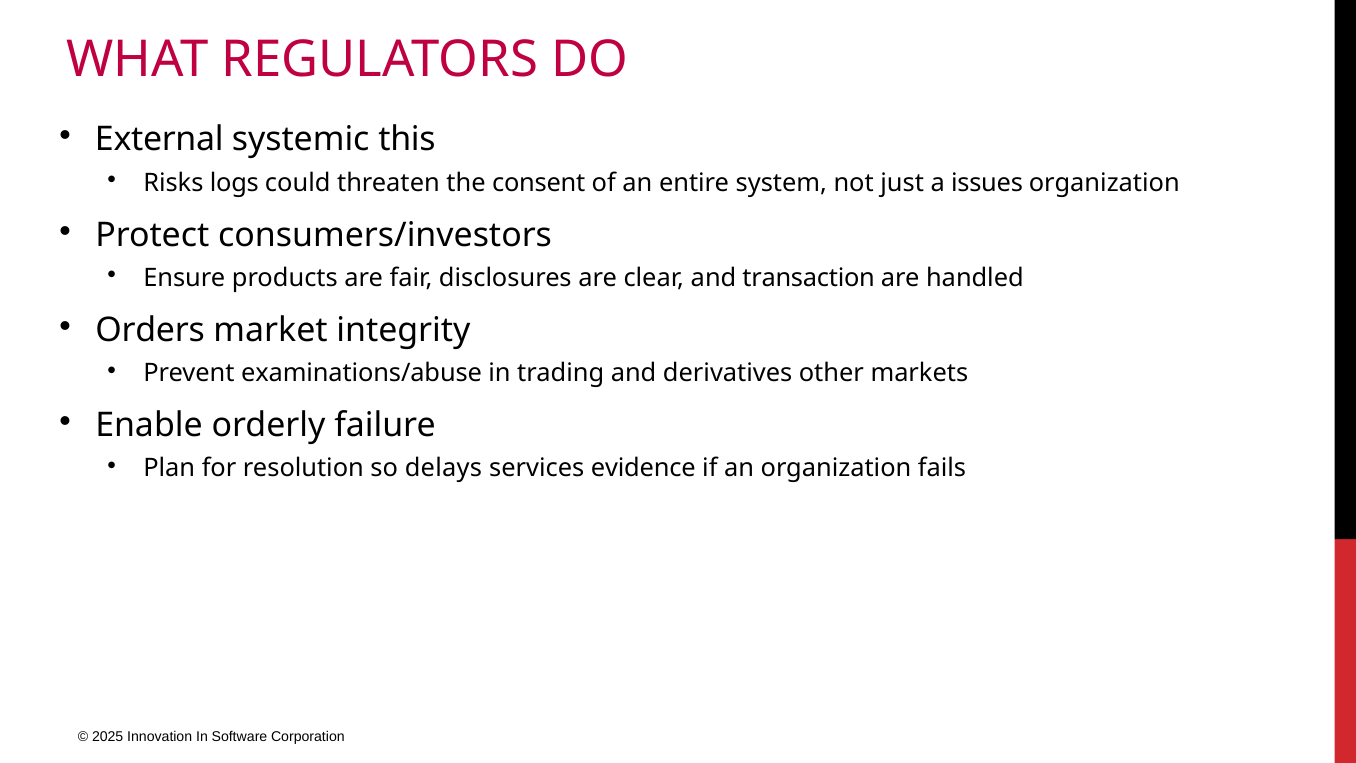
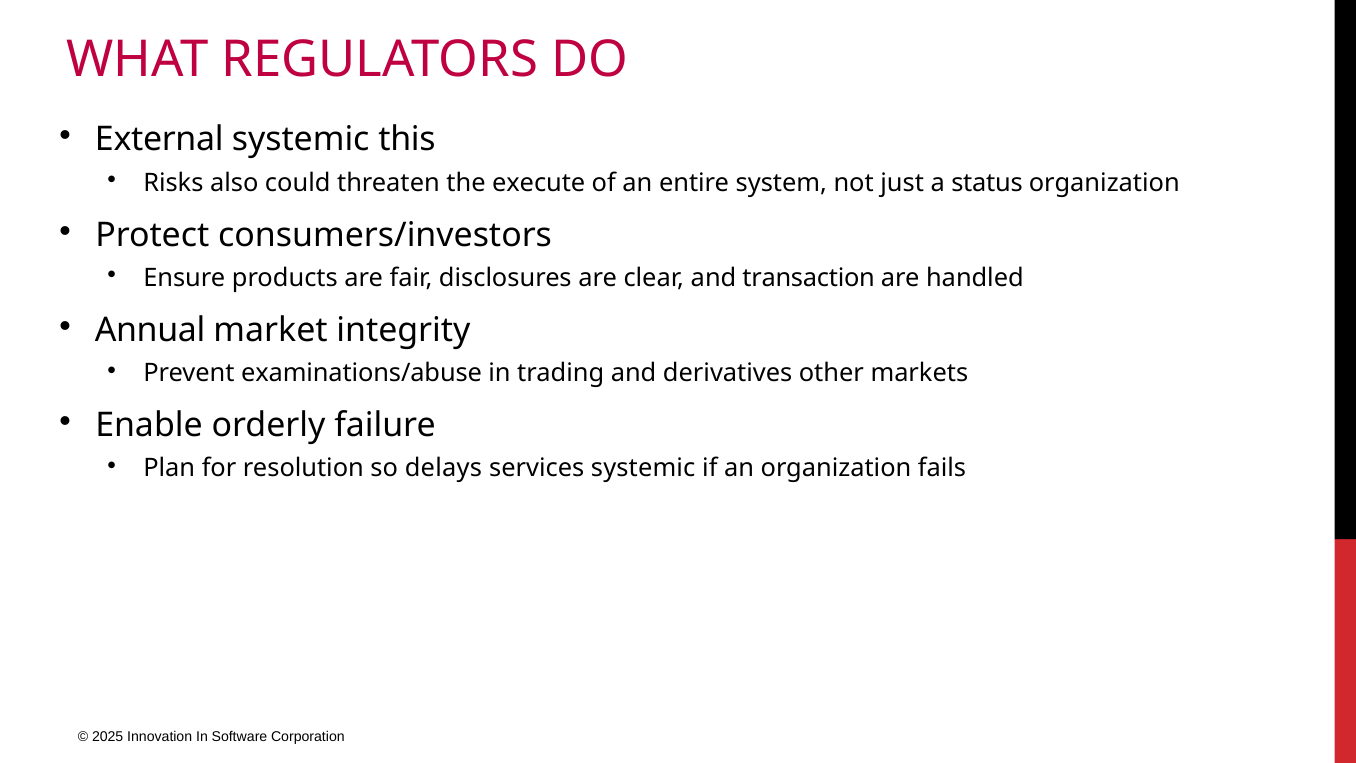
logs: logs -> also
consent: consent -> execute
issues: issues -> status
Orders: Orders -> Annual
services evidence: evidence -> systemic
